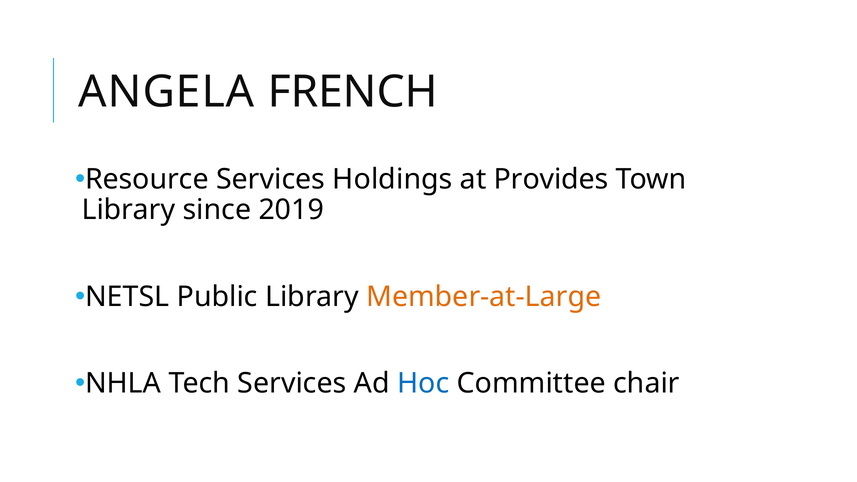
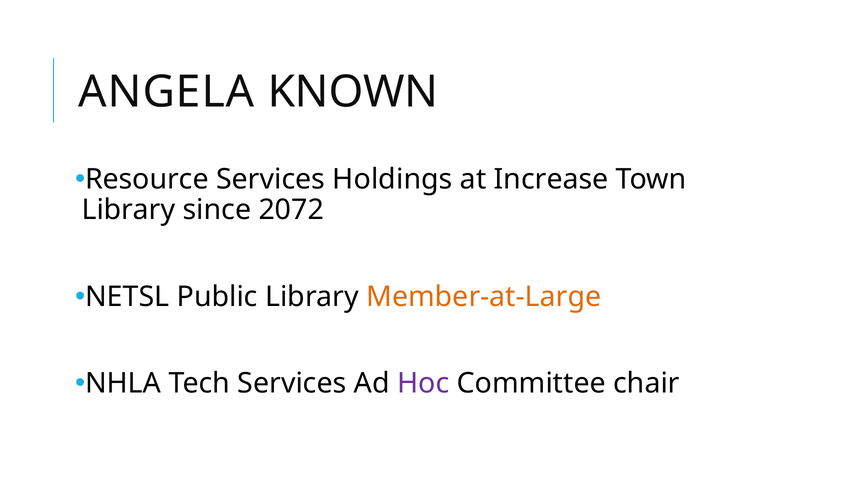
FRENCH: FRENCH -> KNOWN
Provides: Provides -> Increase
2019: 2019 -> 2072
Hoc colour: blue -> purple
